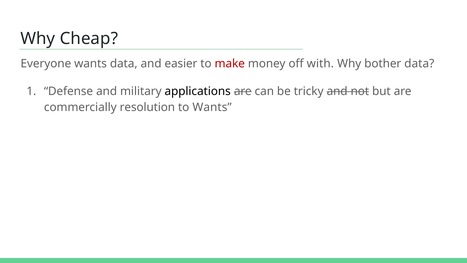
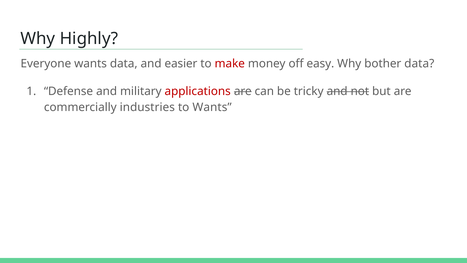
Cheap: Cheap -> Highly
with: with -> easy
applications colour: black -> red
resolution: resolution -> industries
